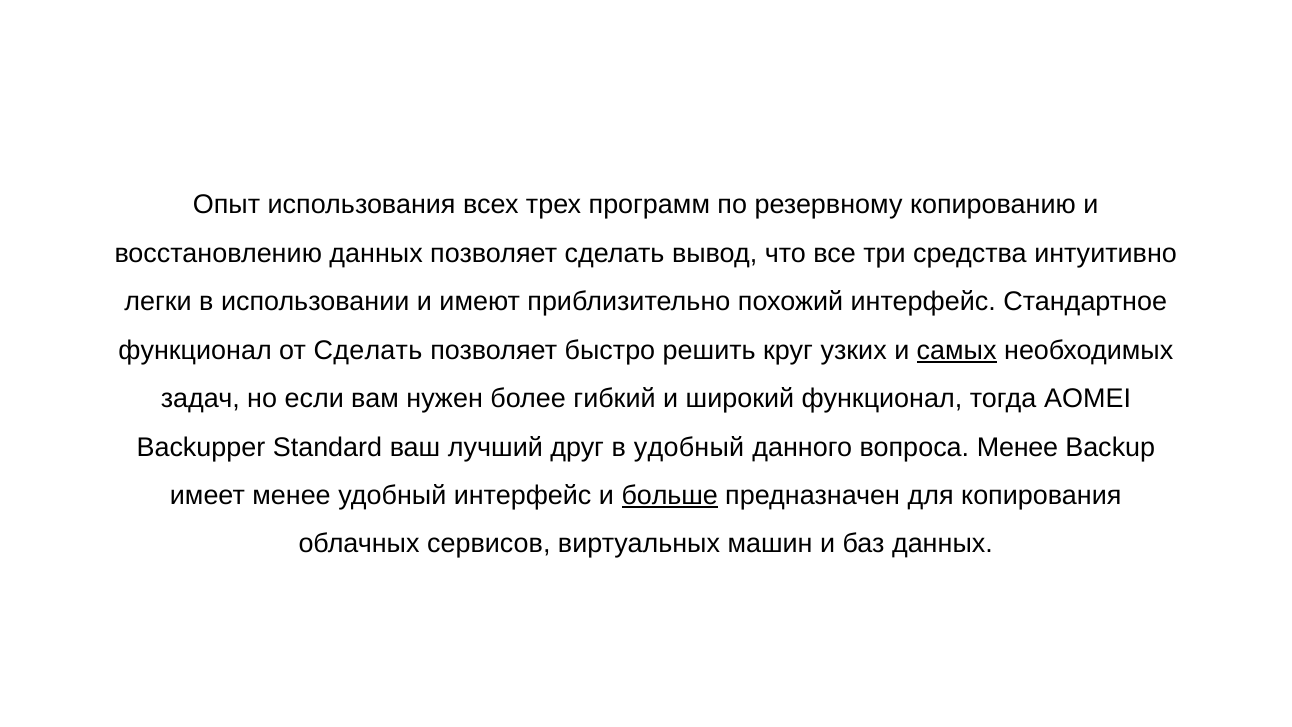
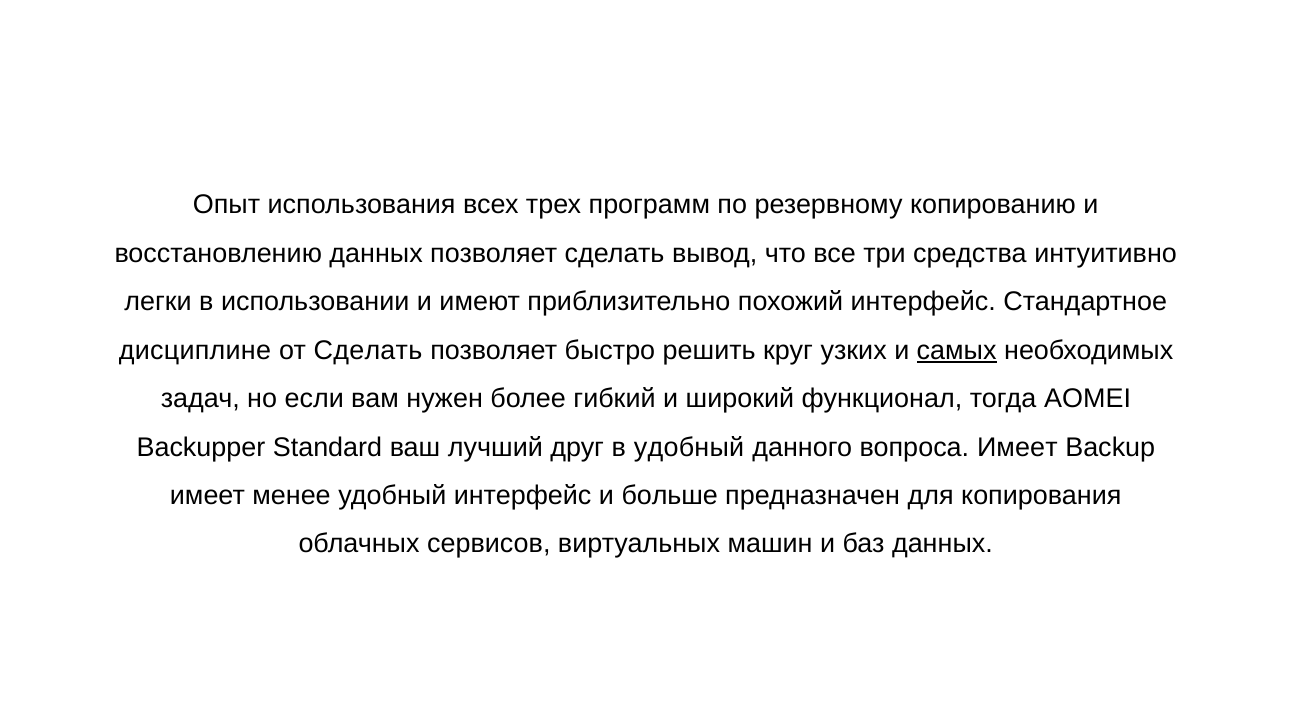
функционал at (195, 350): функционал -> дисциплине
вопроса Менее: Менее -> Имеет
больше underline: present -> none
